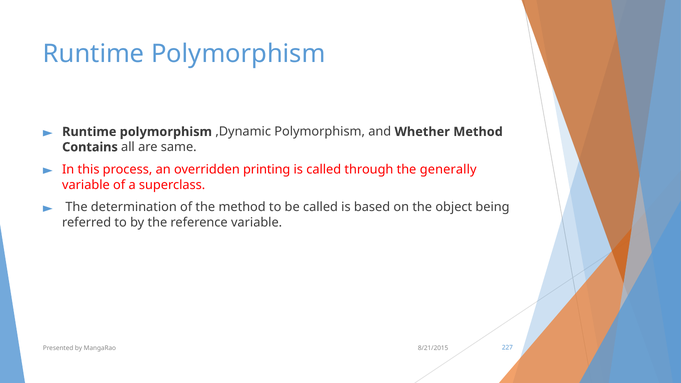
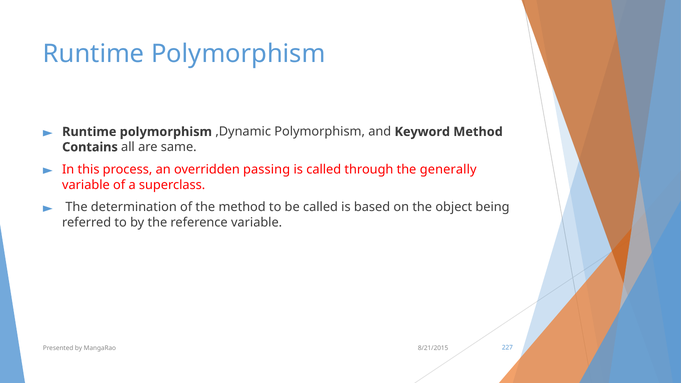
Whether: Whether -> Keyword
printing: printing -> passing
